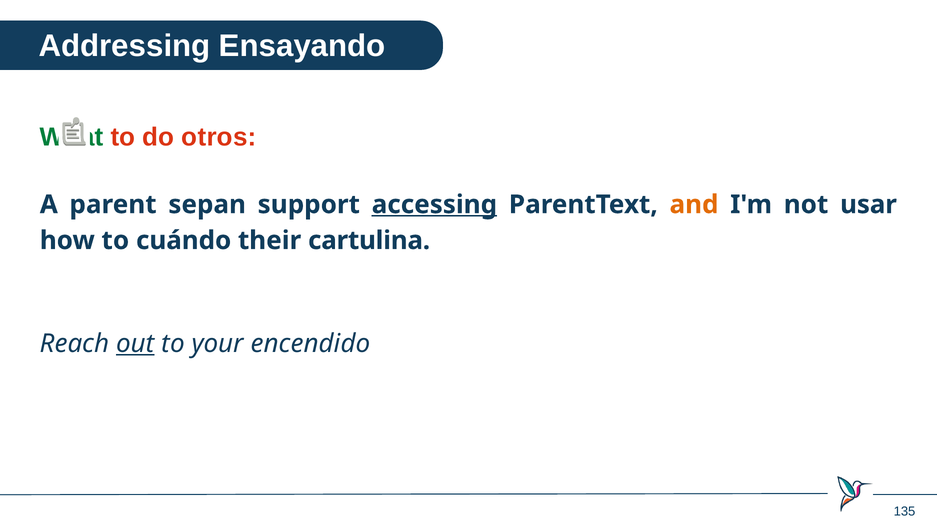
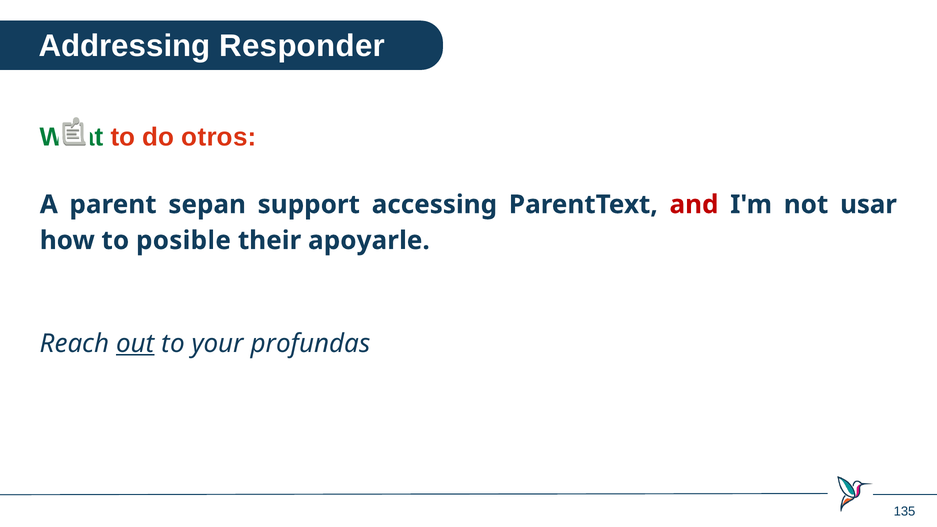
Ensayando: Ensayando -> Responder
accessing underline: present -> none
and colour: orange -> red
cuándo: cuándo -> posible
cartulina: cartulina -> apoyarle
encendido: encendido -> profundas
